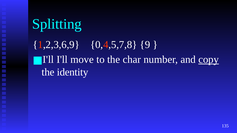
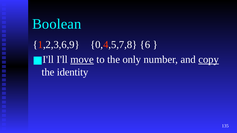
Splitting: Splitting -> Boolean
9: 9 -> 6
move underline: none -> present
char: char -> only
